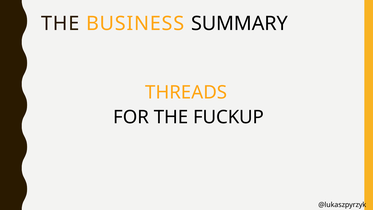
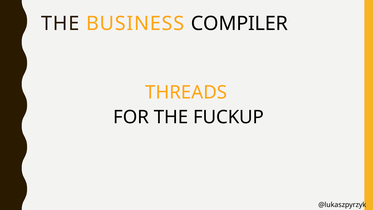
SUMMARY: SUMMARY -> COMPILER
